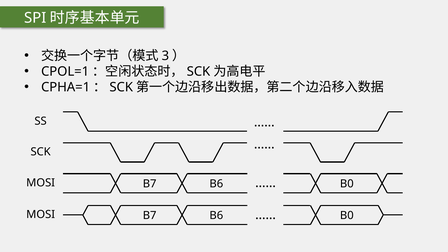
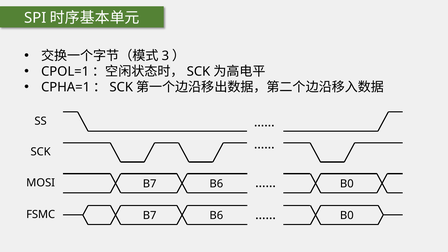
MOSI at (41, 215): MOSI -> FSMC
